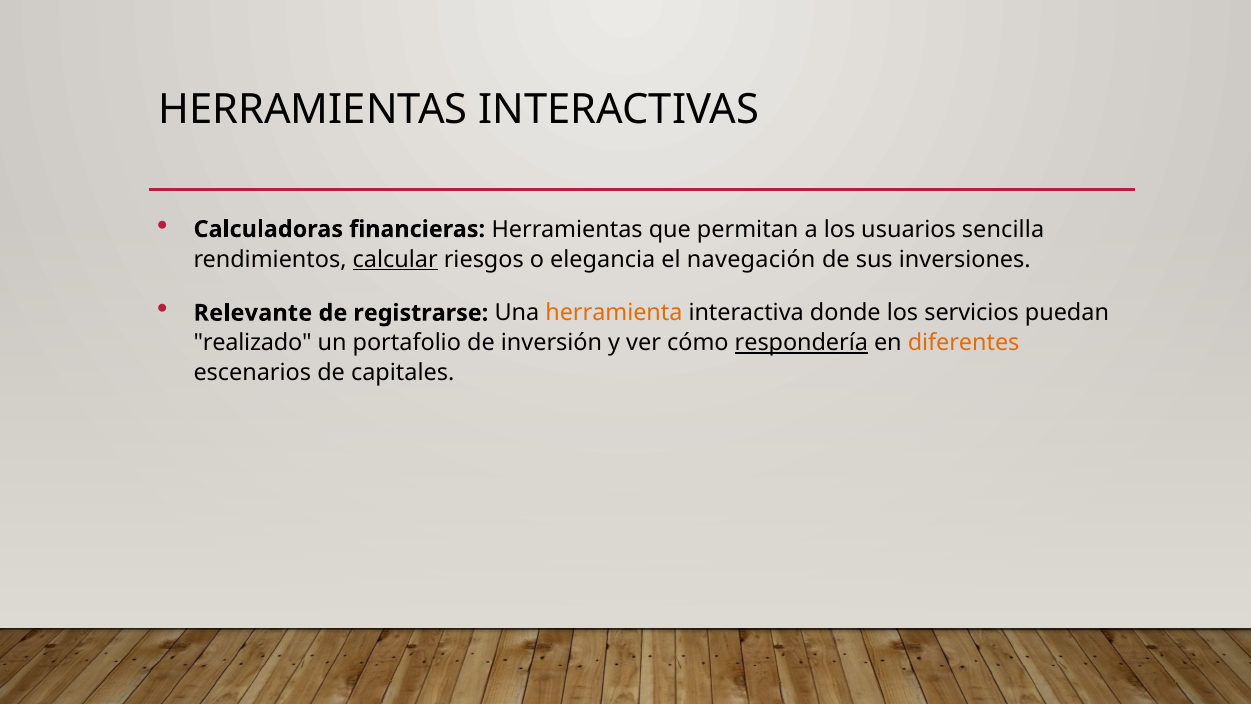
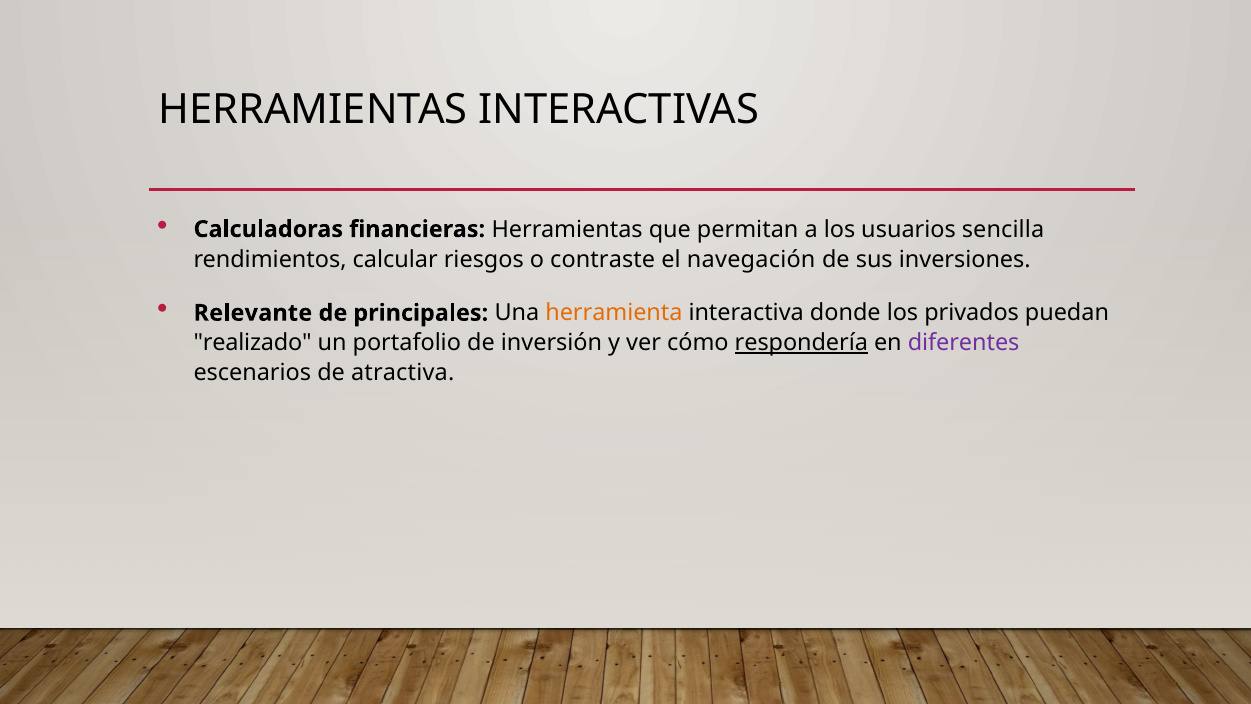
calcular underline: present -> none
elegancia: elegancia -> contraste
registrarse: registrarse -> principales
servicios: servicios -> privados
diferentes colour: orange -> purple
capitales: capitales -> atractiva
